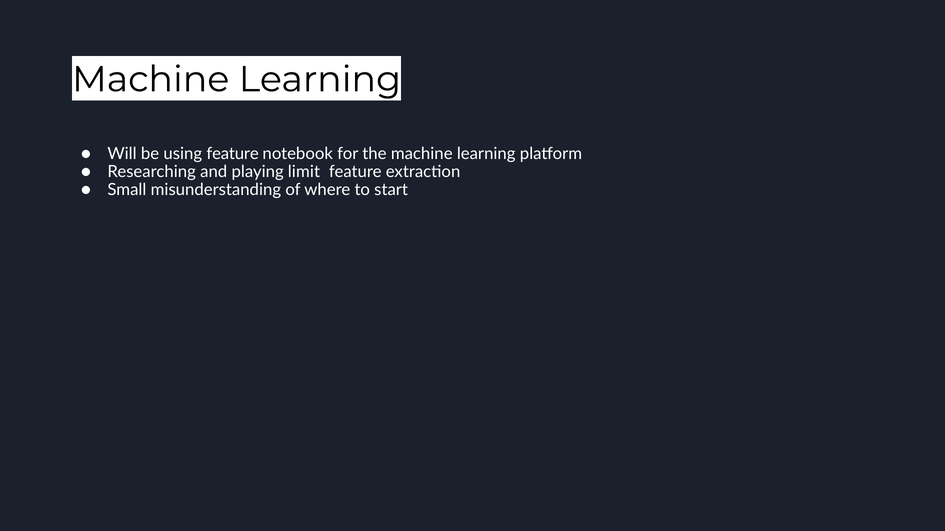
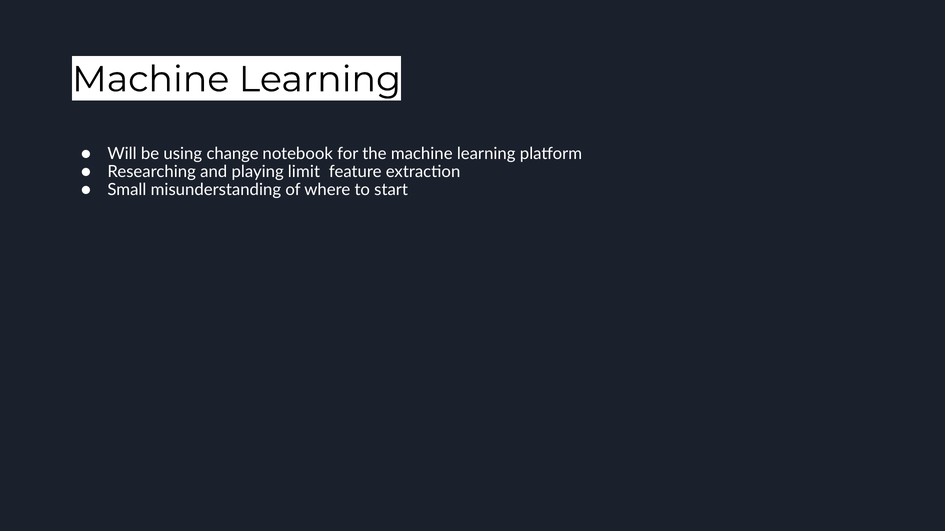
using feature: feature -> change
